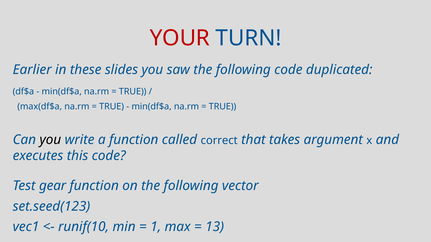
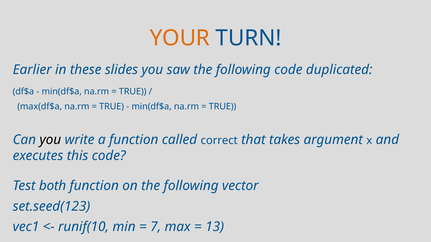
YOUR colour: red -> orange
gear: gear -> both
1: 1 -> 7
